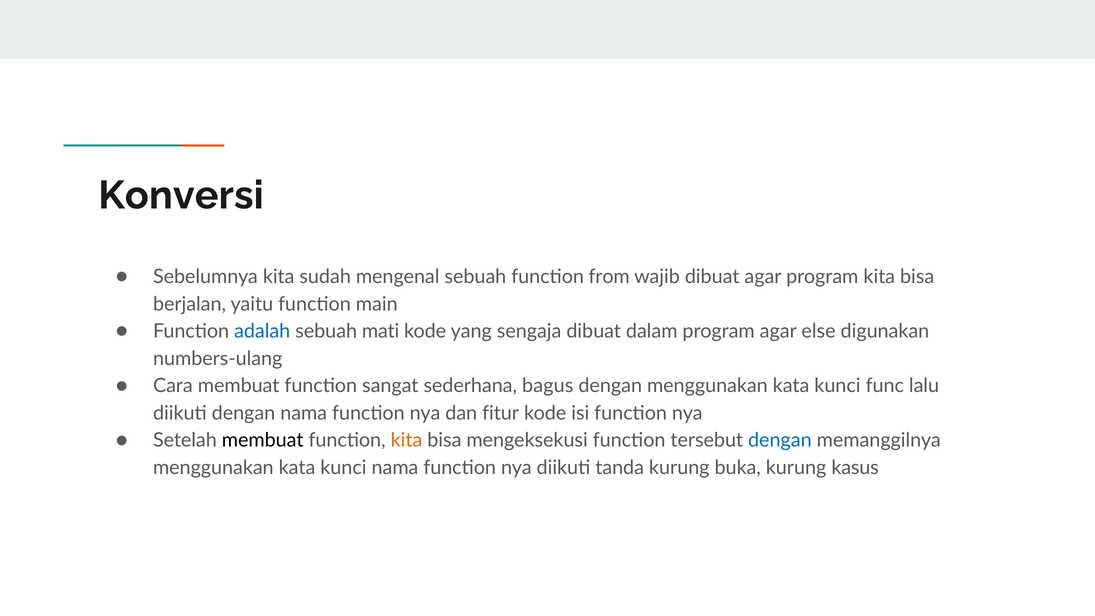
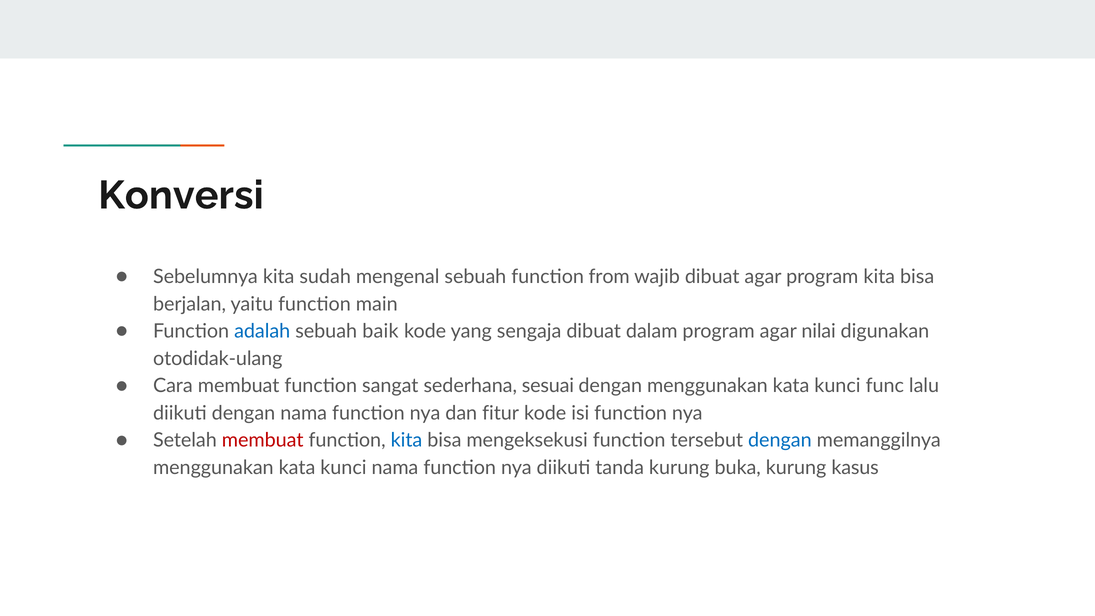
mati: mati -> baik
else: else -> nilai
numbers-ulang: numbers-ulang -> otodidak-ulang
bagus: bagus -> sesuai
membuat at (263, 440) colour: black -> red
kita at (406, 440) colour: orange -> blue
